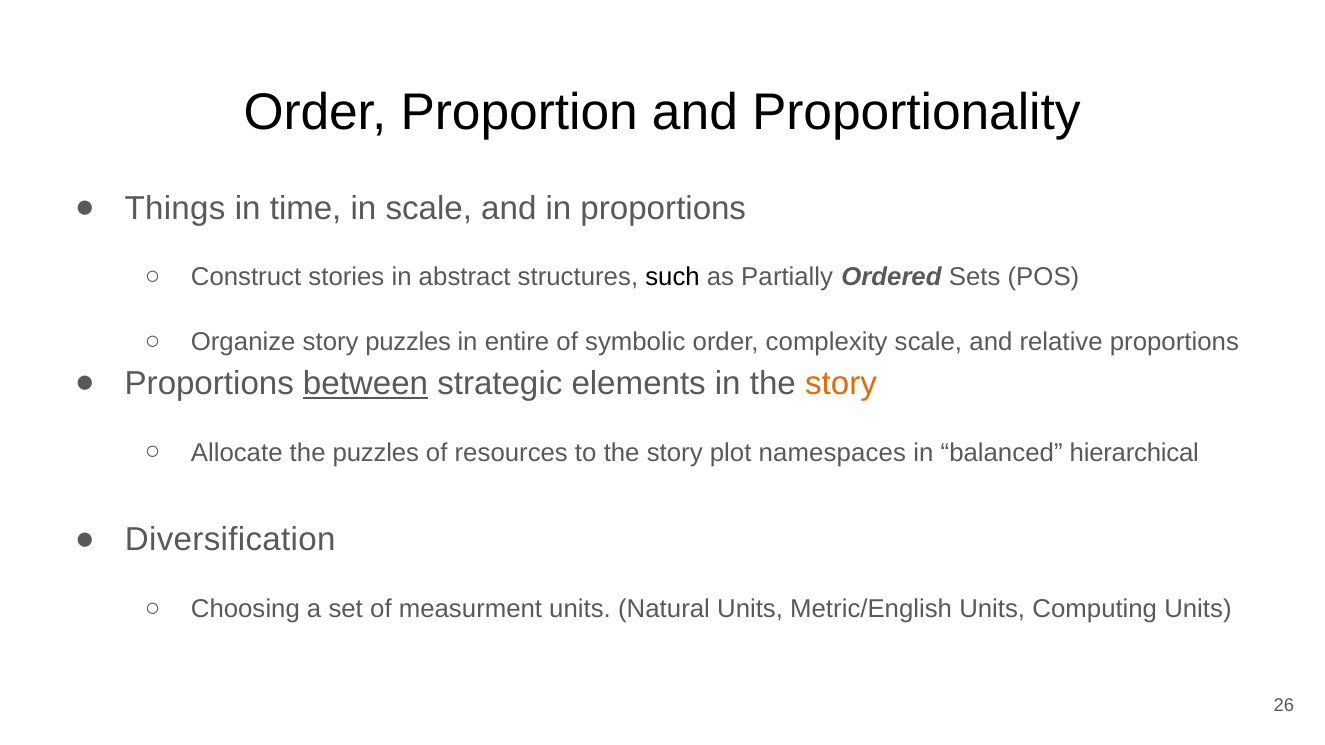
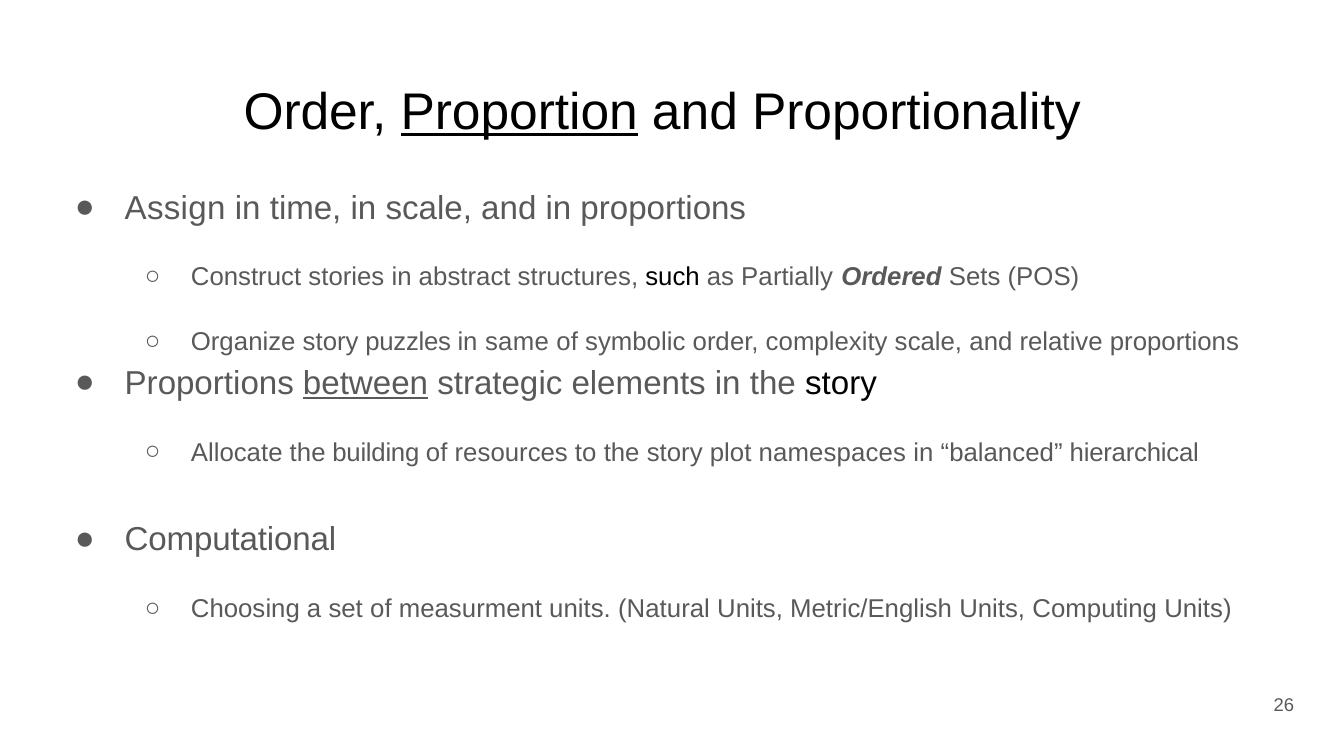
Proportion underline: none -> present
Things: Things -> Assign
entire: entire -> same
story at (841, 384) colour: orange -> black
the puzzles: puzzles -> building
Diversification: Diversification -> Computational
